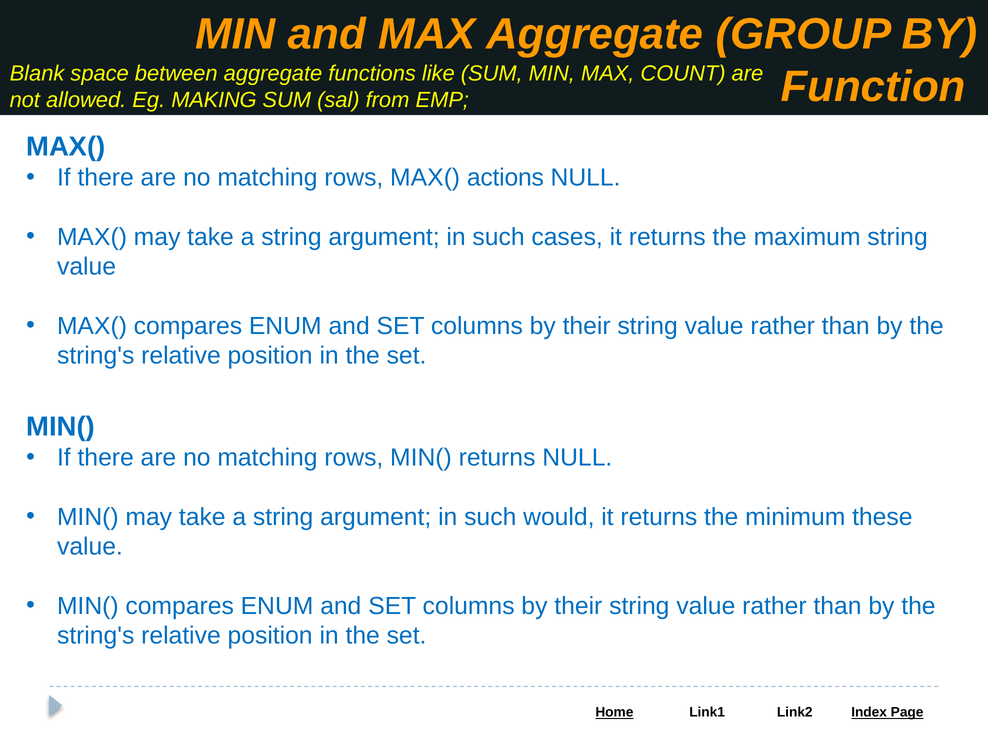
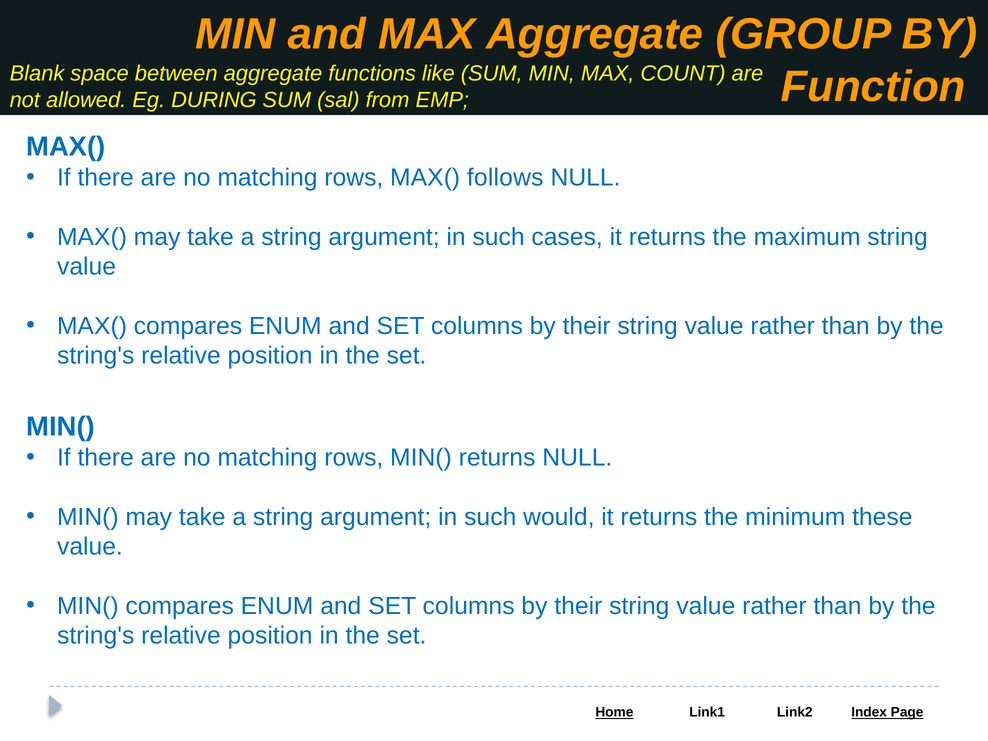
MAKING: MAKING -> DURING
actions: actions -> follows
